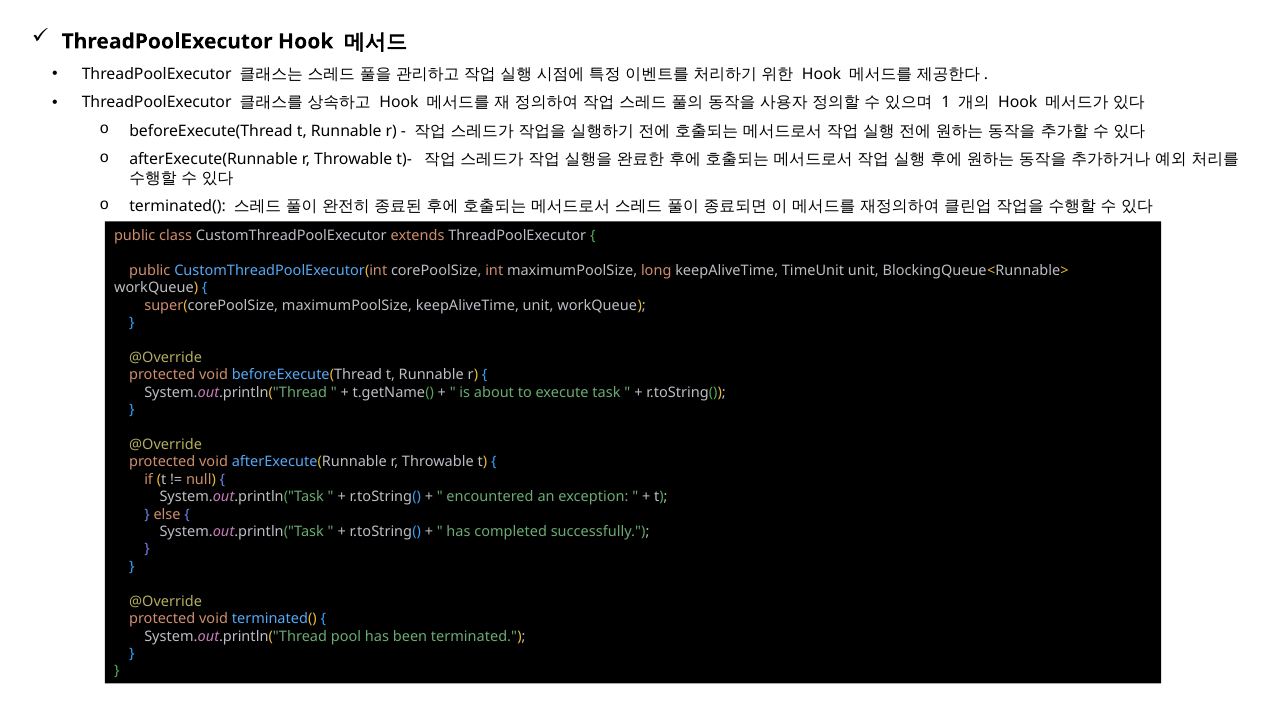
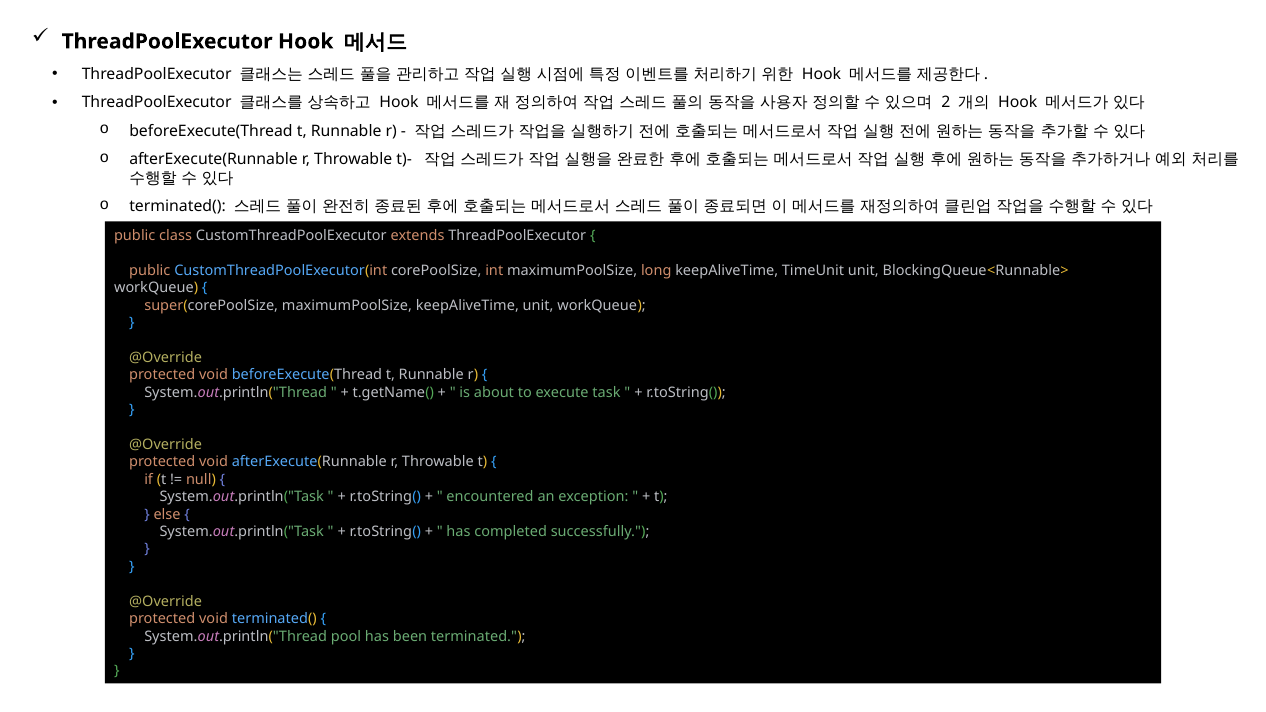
1: 1 -> 2
